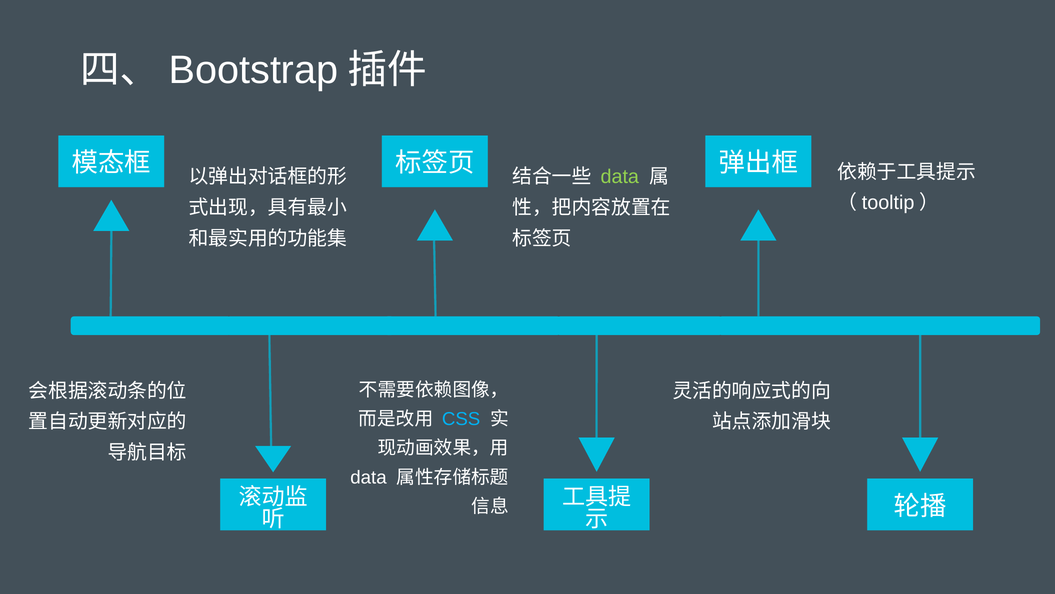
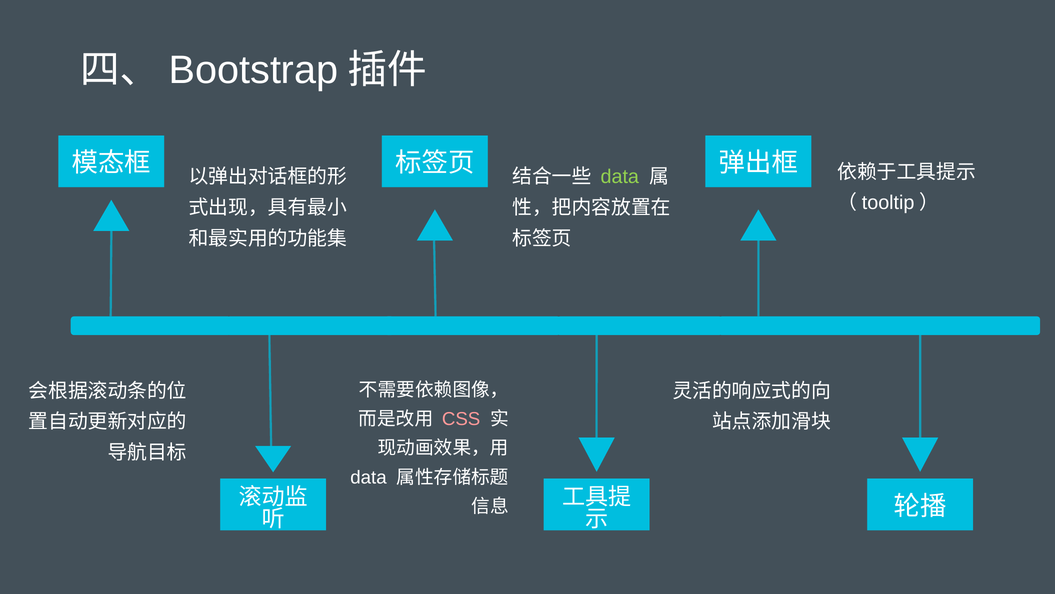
CSS colour: light blue -> pink
